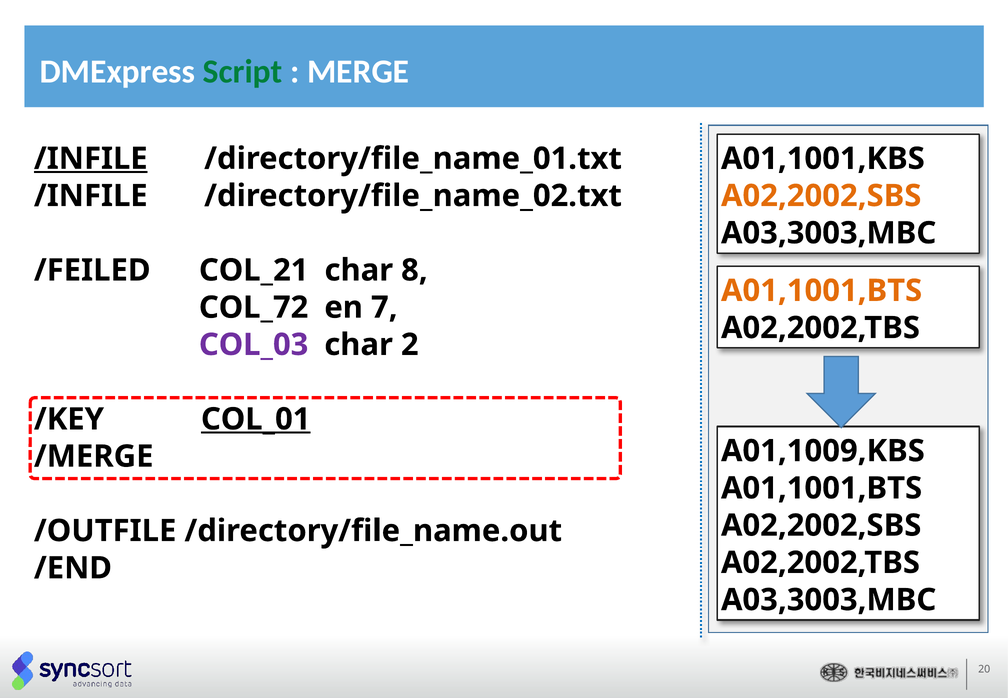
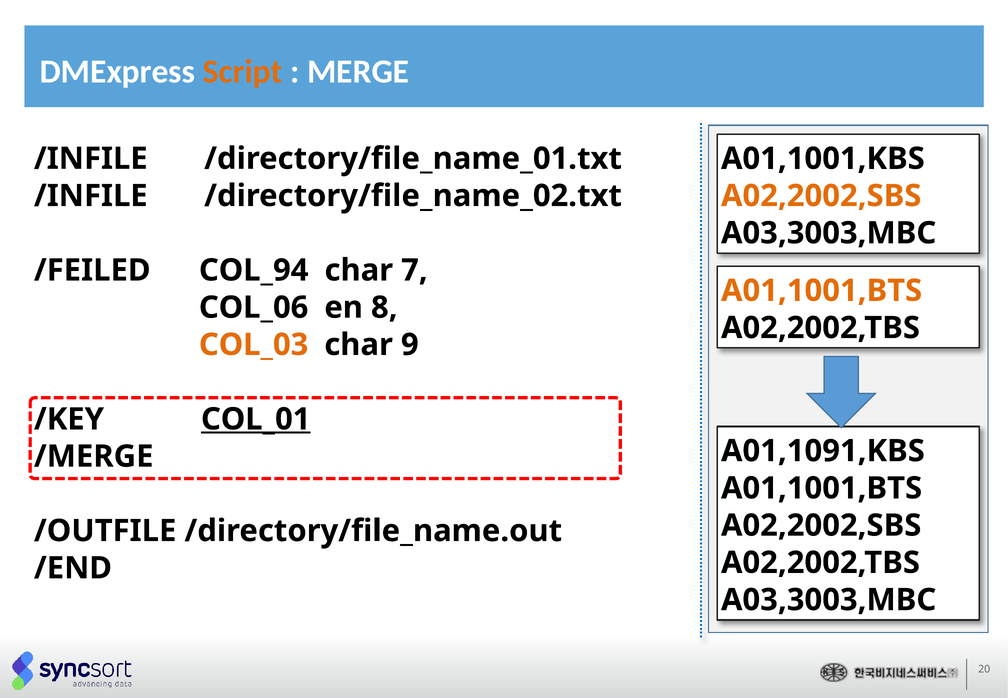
Script colour: green -> orange
/INFILE at (91, 159) underline: present -> none
COL_21: COL_21 -> COL_94
8: 8 -> 7
COL_72: COL_72 -> COL_06
7: 7 -> 8
COL_03 colour: purple -> orange
2: 2 -> 9
A01,1009,KBS: A01,1009,KBS -> A01,1091,KBS
